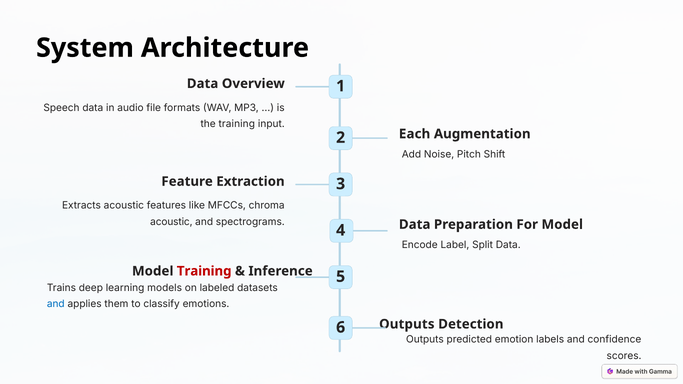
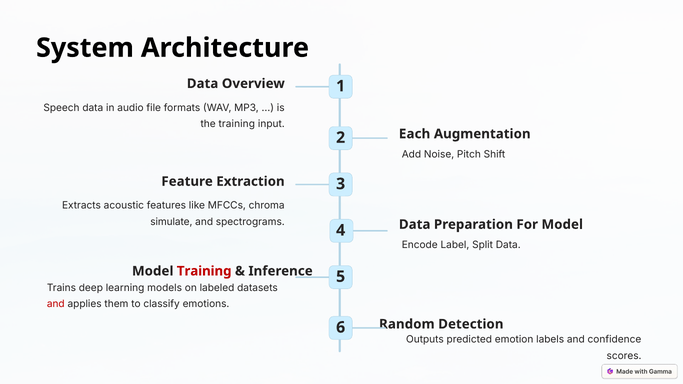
acoustic at (171, 222): acoustic -> simulate
and at (56, 304) colour: blue -> red
Outputs at (407, 324): Outputs -> Random
